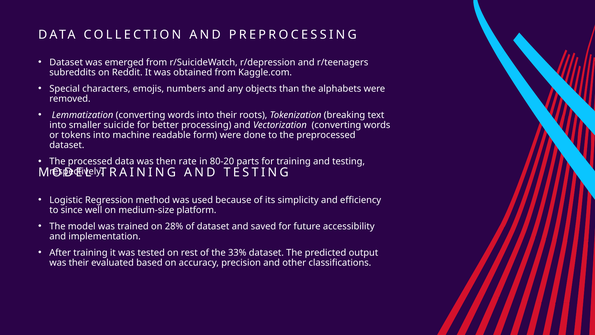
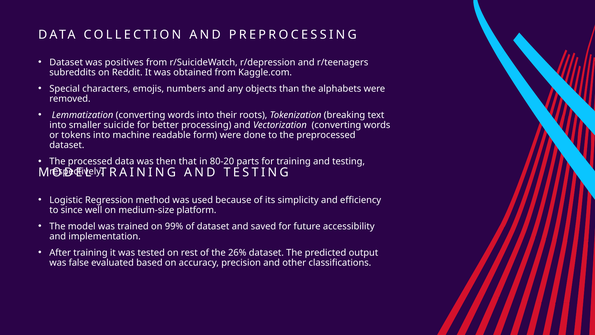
emerged: emerged -> positives
rate: rate -> that
28%: 28% -> 99%
33%: 33% -> 26%
was their: their -> false
